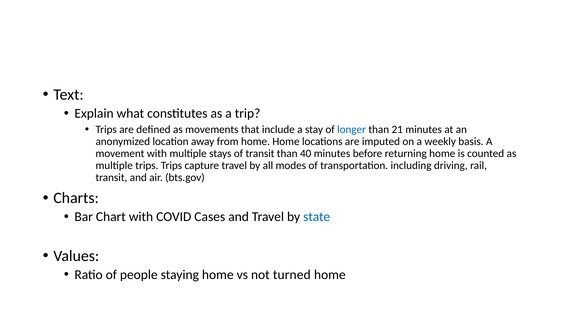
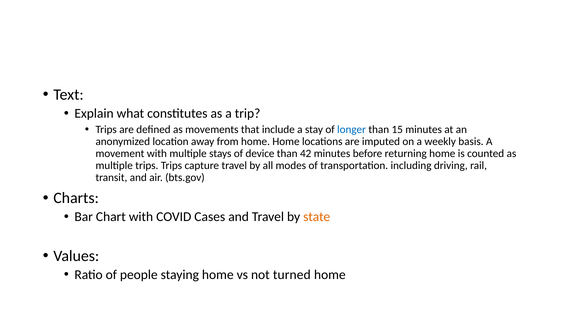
21: 21 -> 15
of transit: transit -> device
40: 40 -> 42
state colour: blue -> orange
